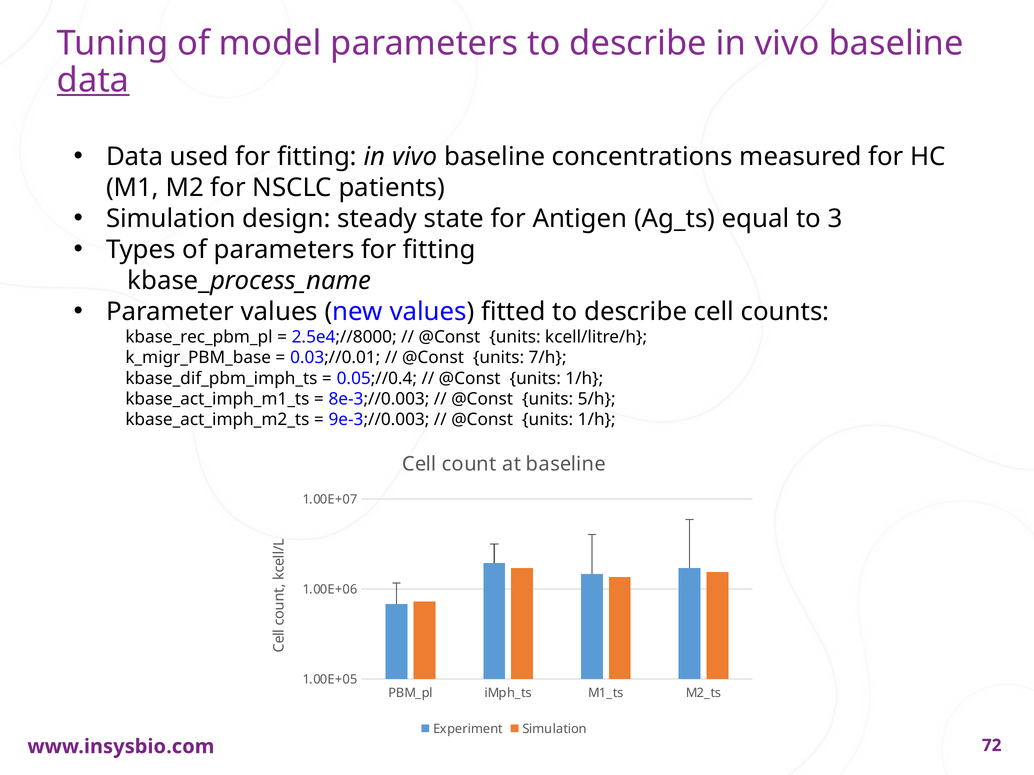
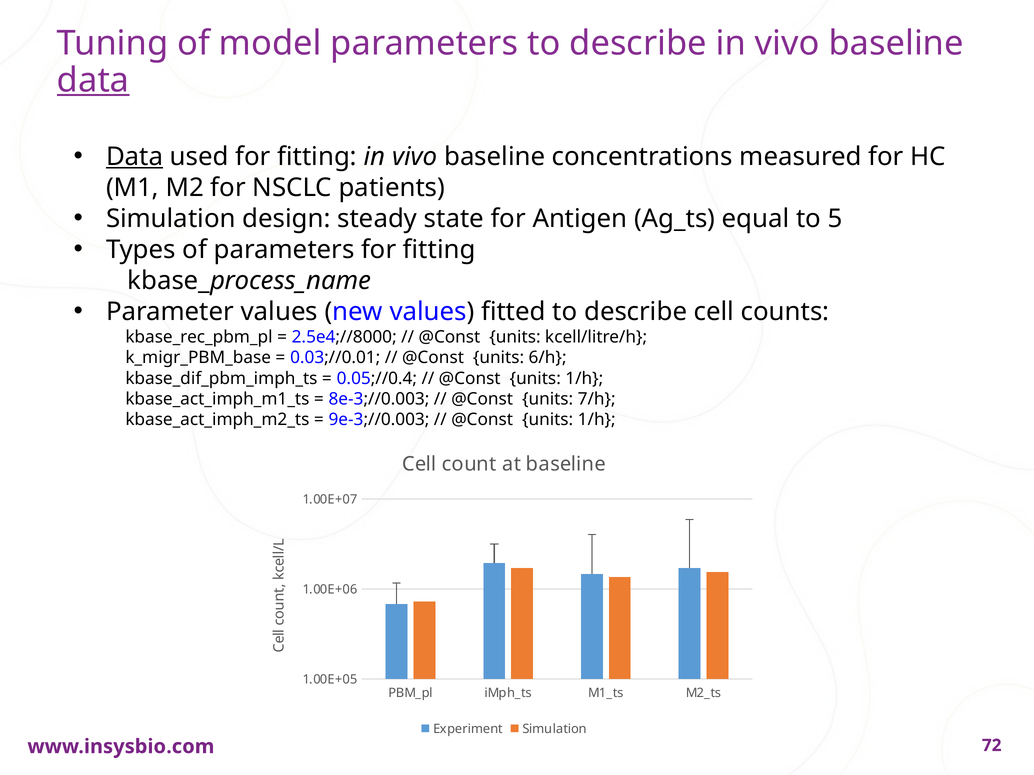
Data at (135, 157) underline: none -> present
3: 3 -> 5
7/h: 7/h -> 6/h
5/h: 5/h -> 7/h
